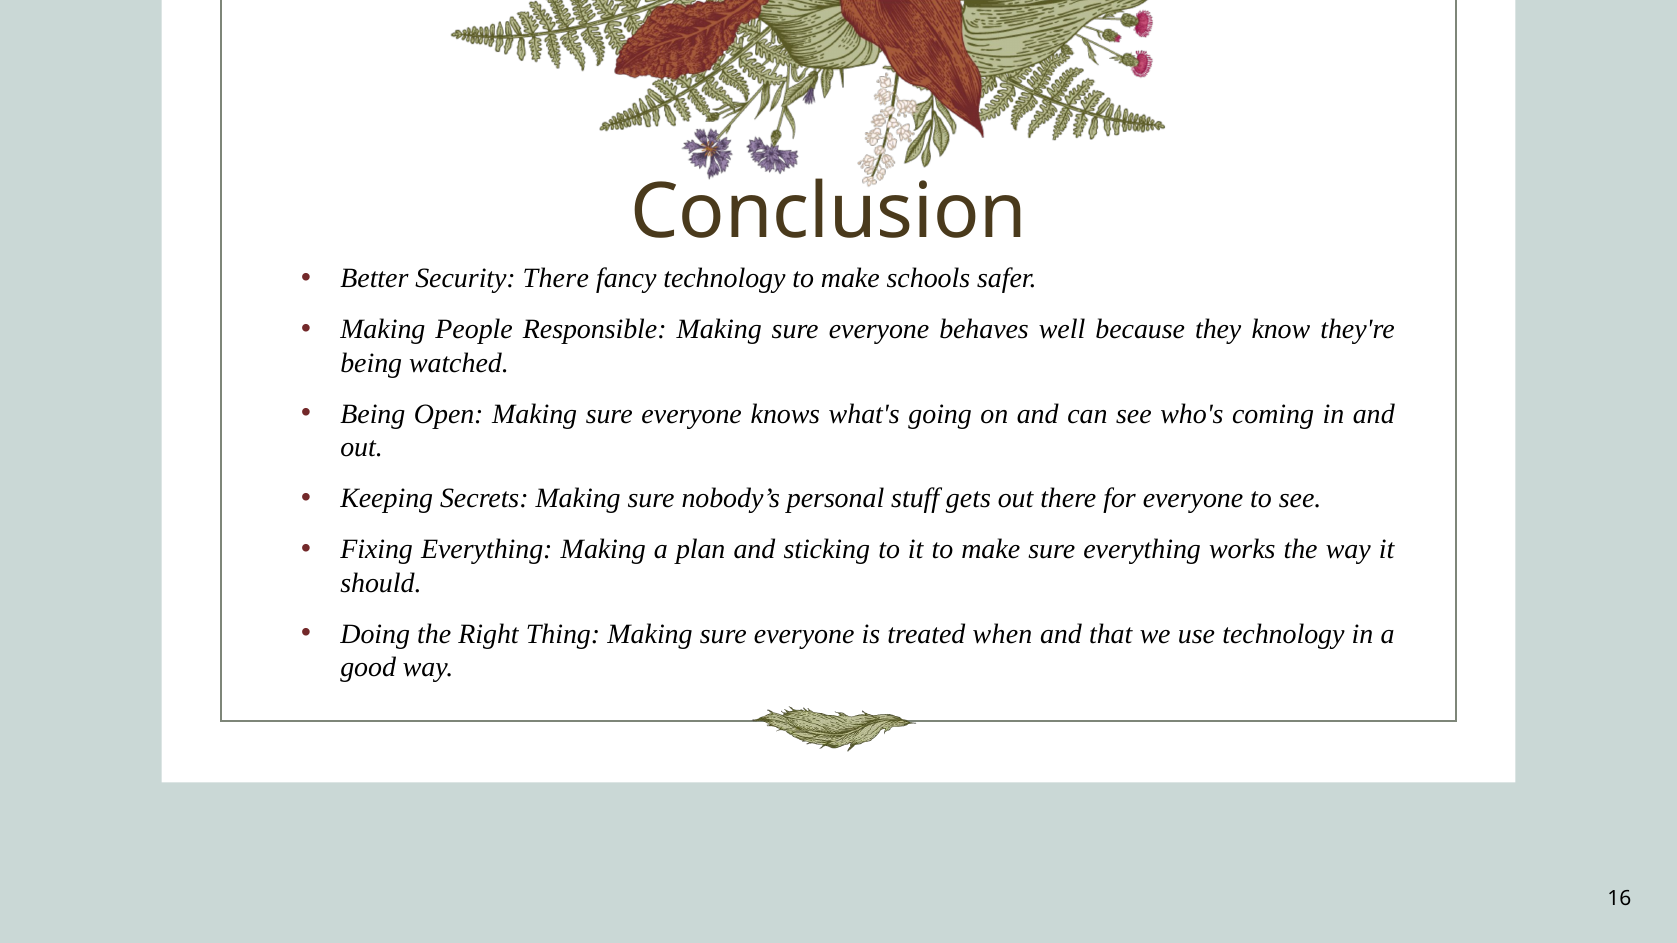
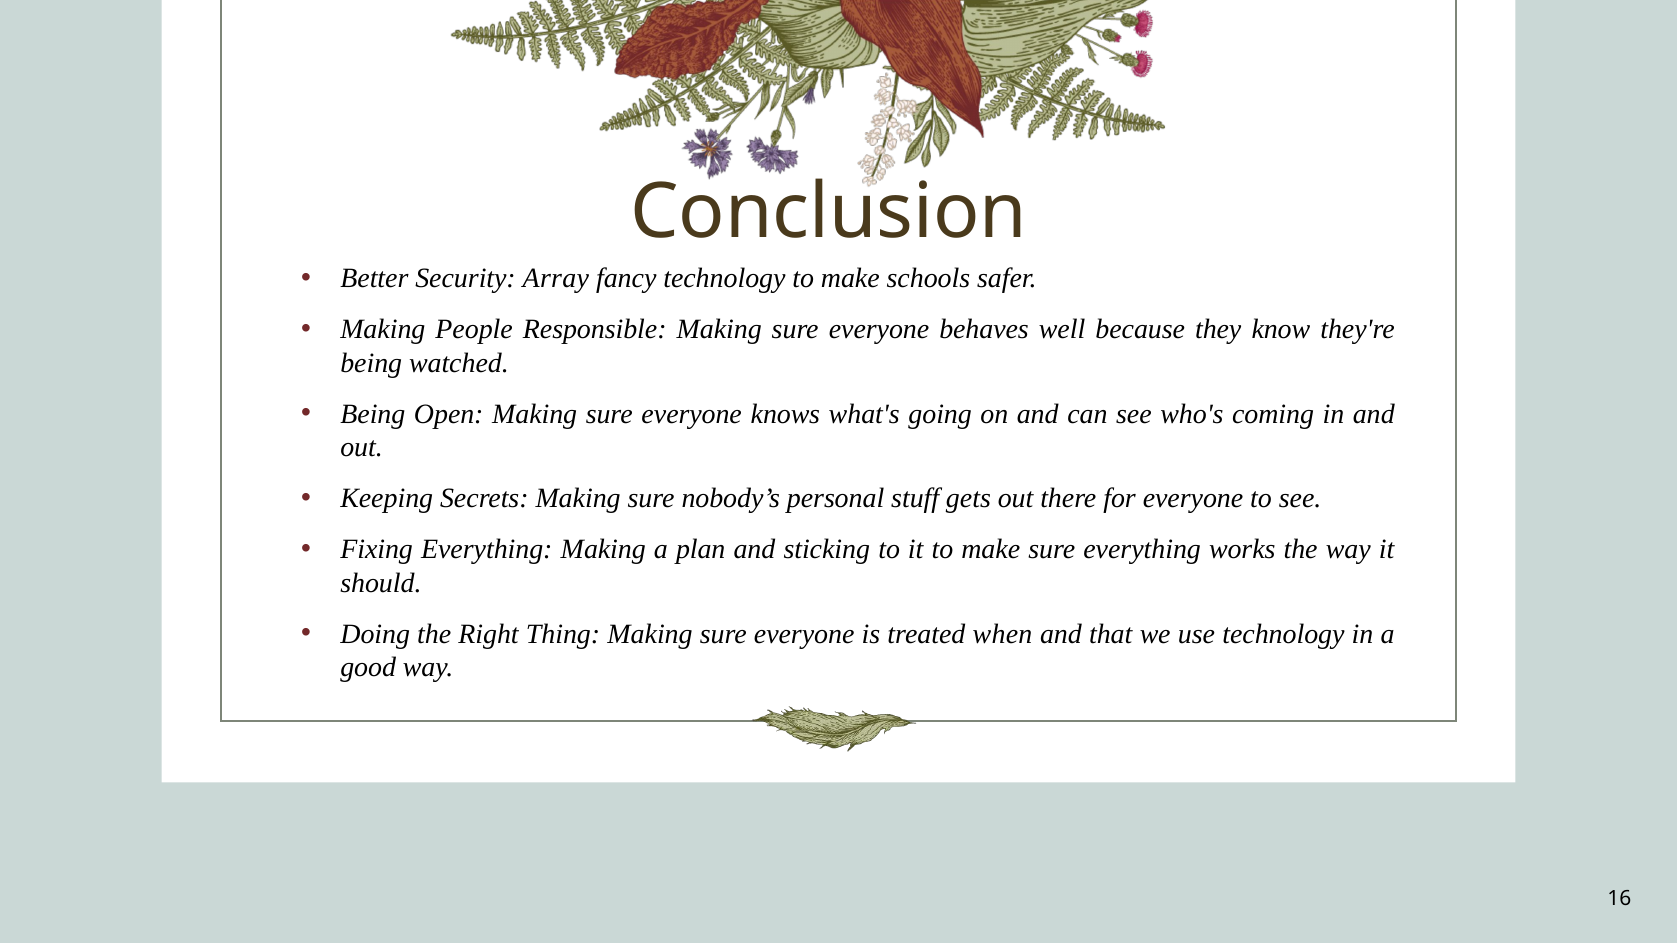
Security There: There -> Array
